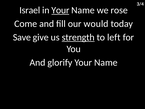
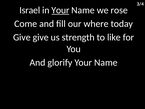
would: would -> where
Save at (22, 37): Save -> Give
strength underline: present -> none
left: left -> like
